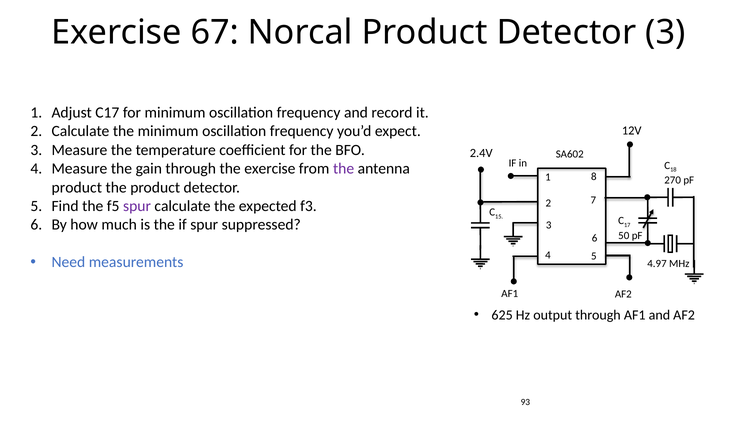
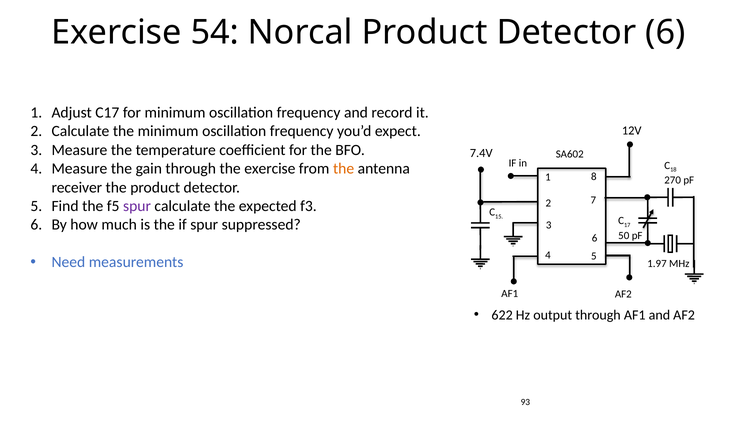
67: 67 -> 54
Detector 3: 3 -> 6
2.4V: 2.4V -> 7.4V
the at (344, 169) colour: purple -> orange
product at (77, 187): product -> receiver
4.97: 4.97 -> 1.97
625: 625 -> 622
